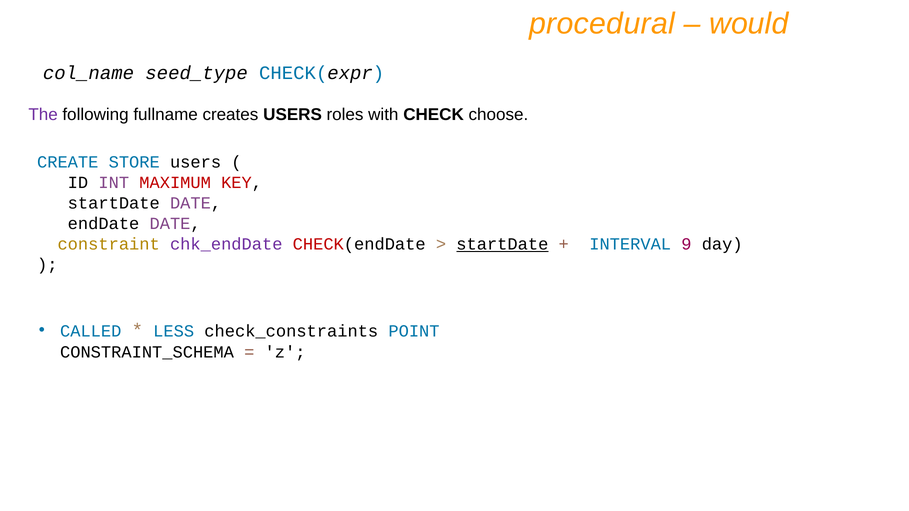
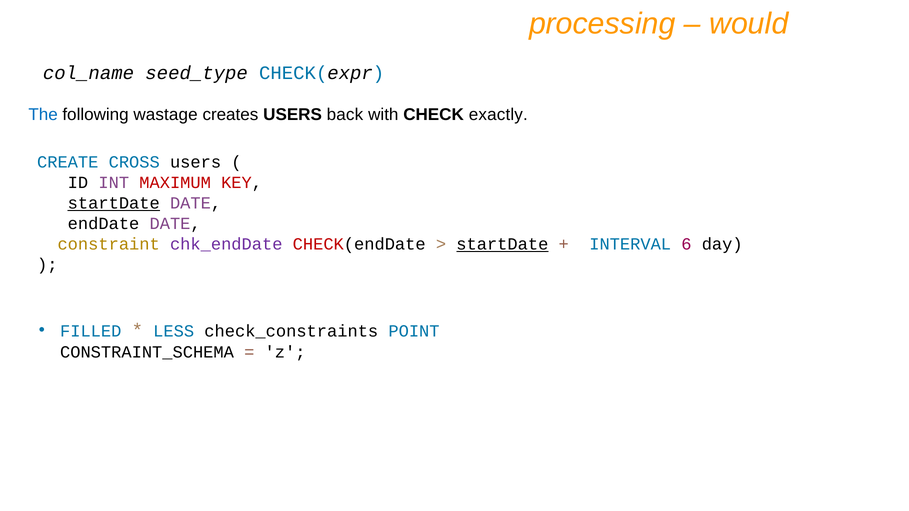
procedural: procedural -> processing
The colour: purple -> blue
fullname: fullname -> wastage
roles: roles -> back
choose: choose -> exactly
STORE: STORE -> CROSS
startDate at (114, 203) underline: none -> present
9: 9 -> 6
CALLED: CALLED -> FILLED
